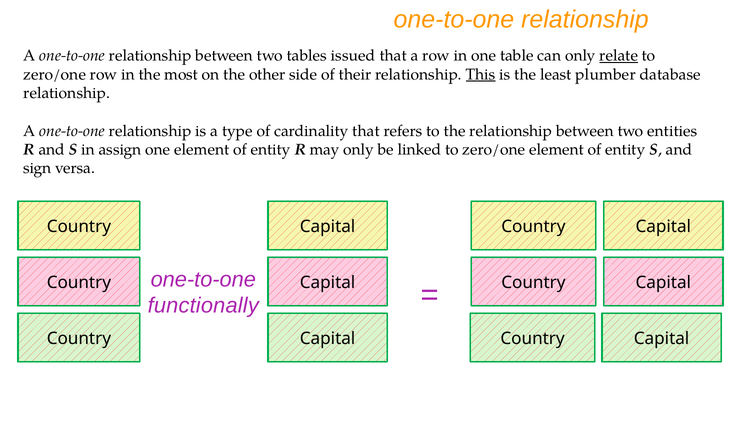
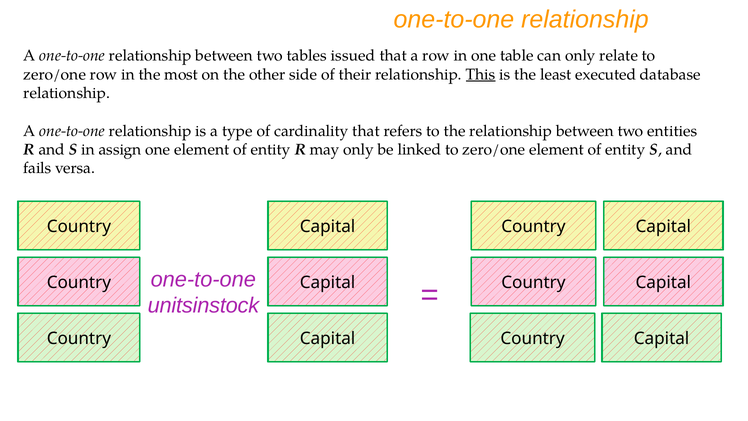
relate underline: present -> none
plumber: plumber -> executed
sign: sign -> fails
functionally: functionally -> unitsinstock
